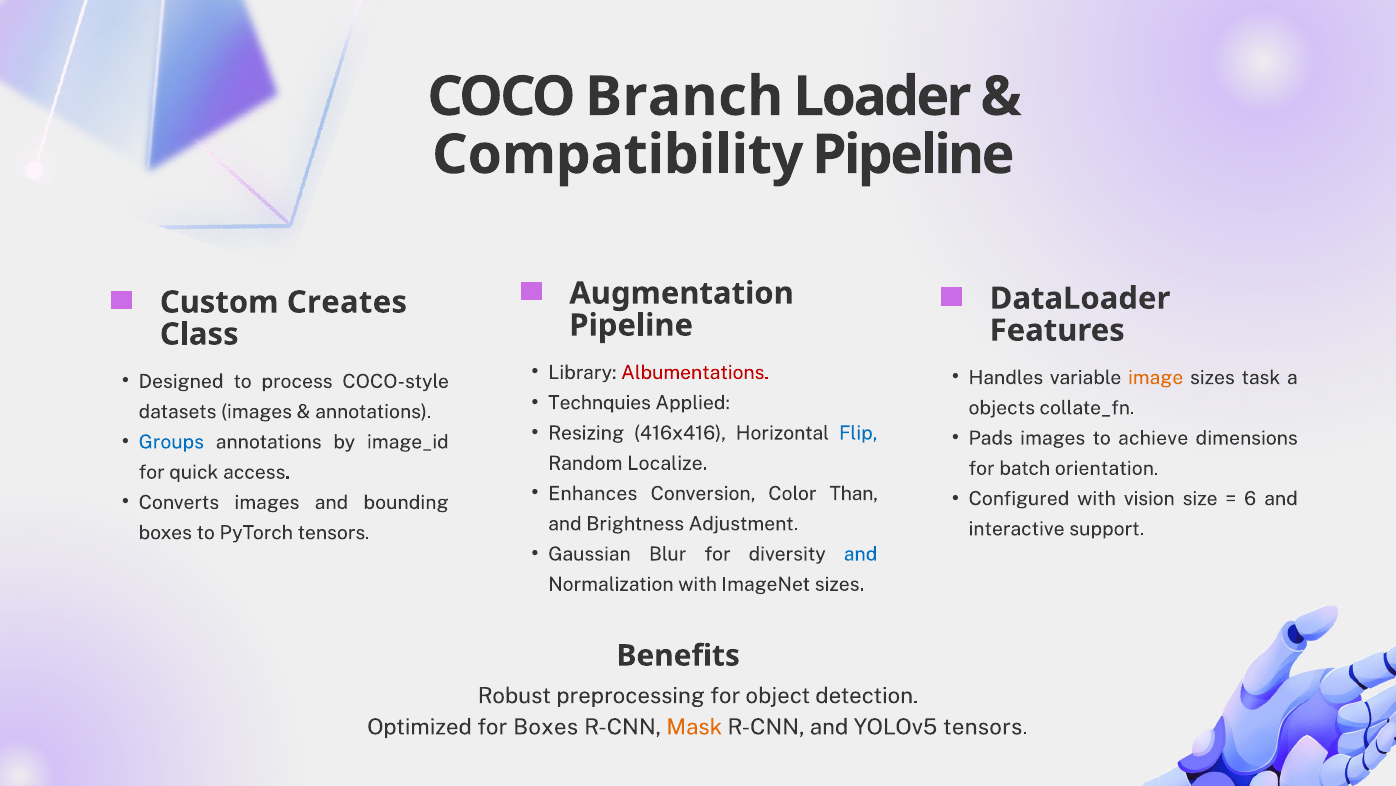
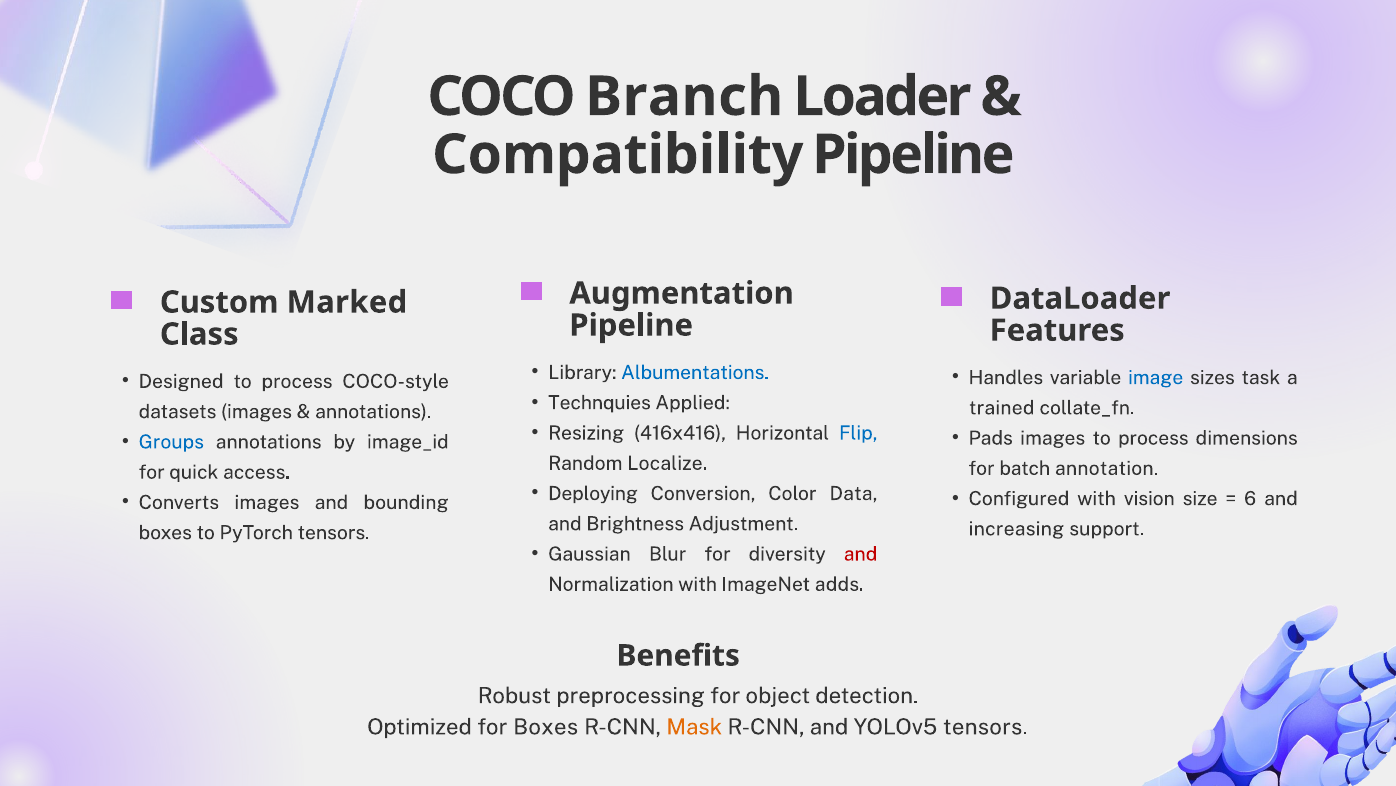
Creates: Creates -> Marked
Albumentations colour: red -> blue
image colour: orange -> blue
objects: objects -> trained
images to achieve: achieve -> process
orientation: orientation -> annotation
Enhances: Enhances -> Deploying
Than: Than -> Data
interactive: interactive -> increasing
and at (861, 554) colour: blue -> red
ImageNet sizes: sizes -> adds
